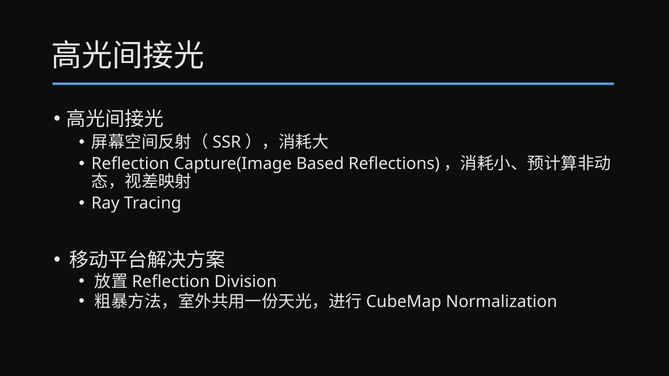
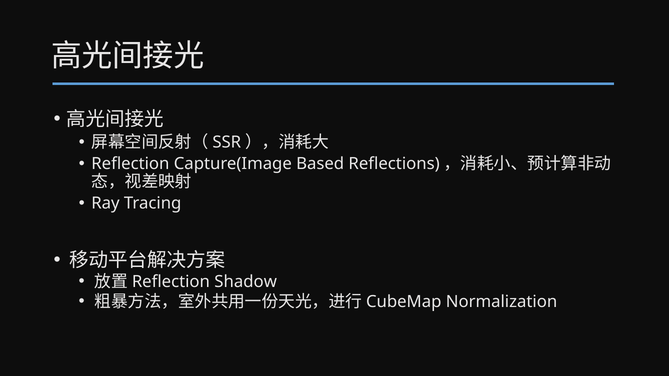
Division: Division -> Shadow
